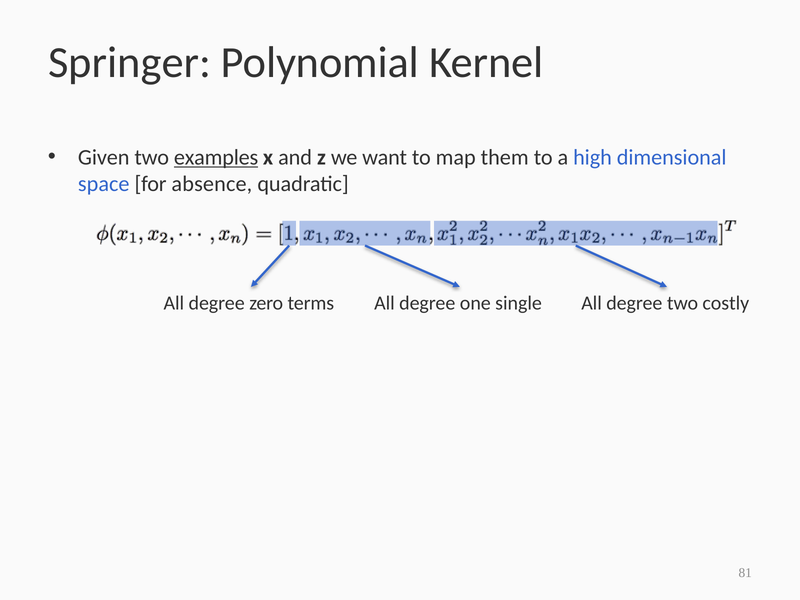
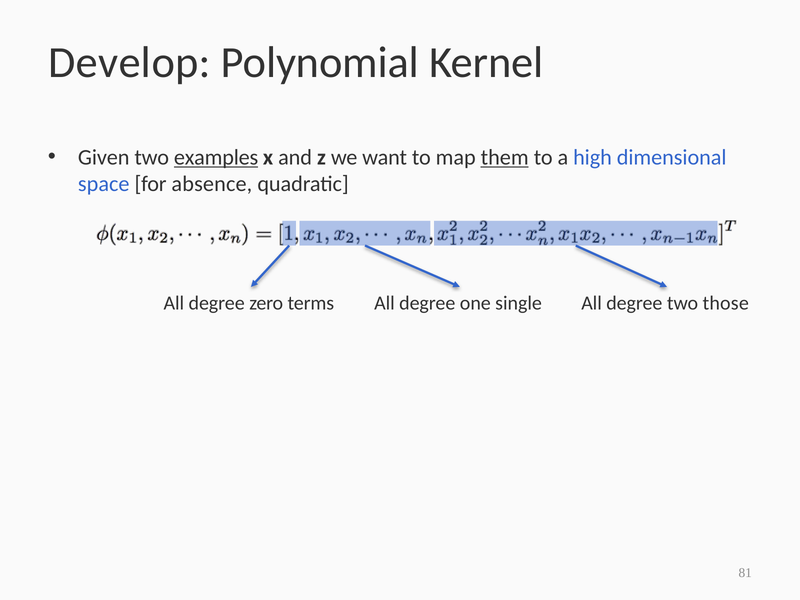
Springer: Springer -> Develop
them underline: none -> present
costly: costly -> those
